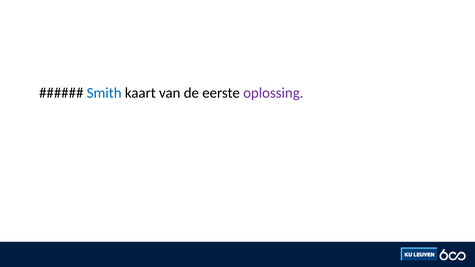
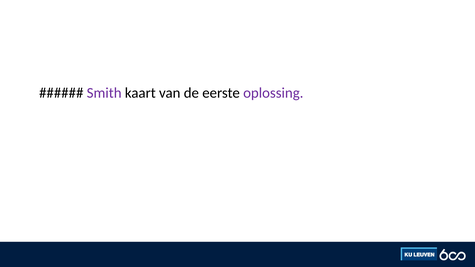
Smith colour: blue -> purple
